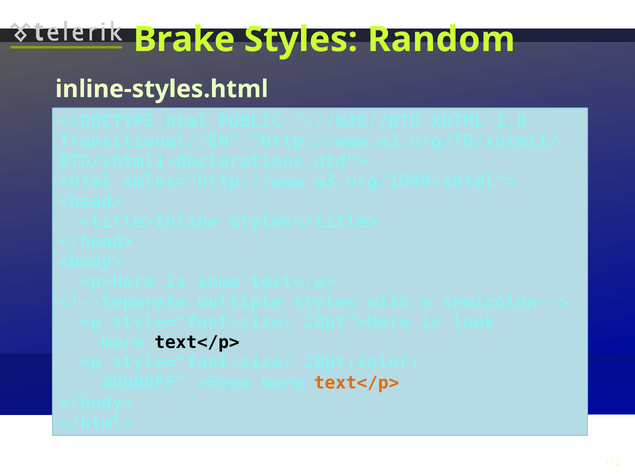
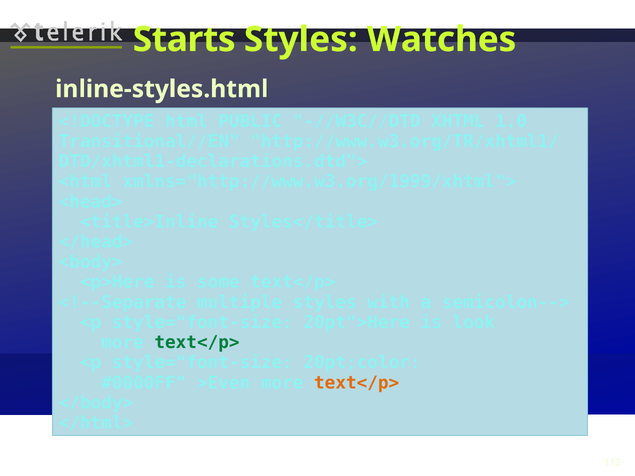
Brake: Brake -> Starts
Random: Random -> Watches
text</p> at (197, 343) colour: black -> green
